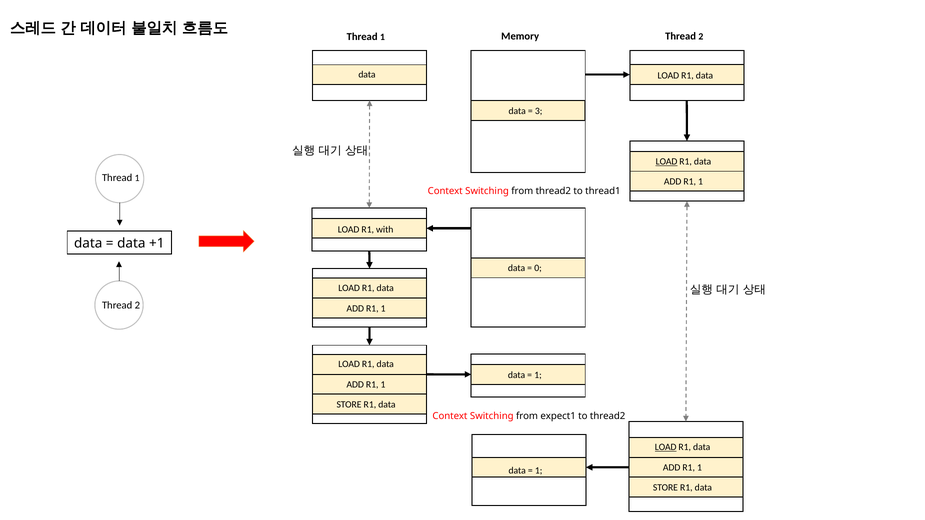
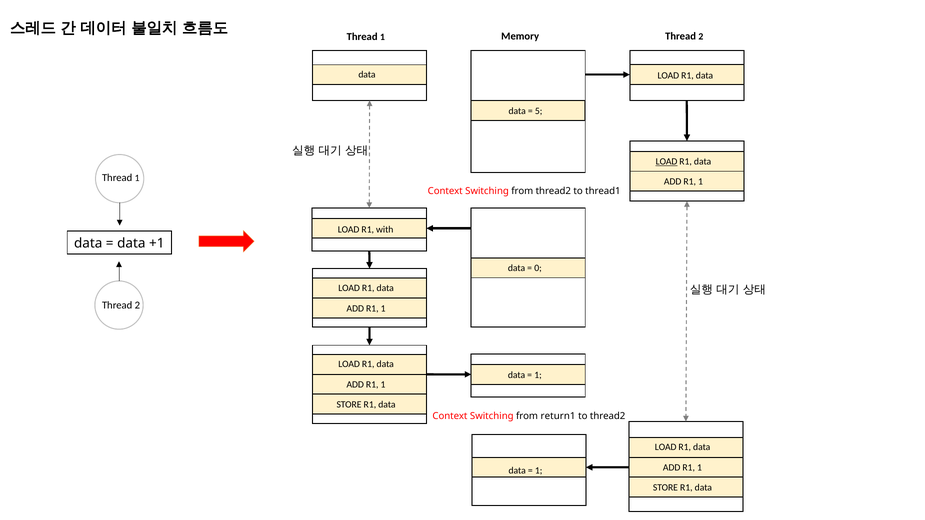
3: 3 -> 5
expect1: expect1 -> return1
LOAD at (666, 447) underline: present -> none
